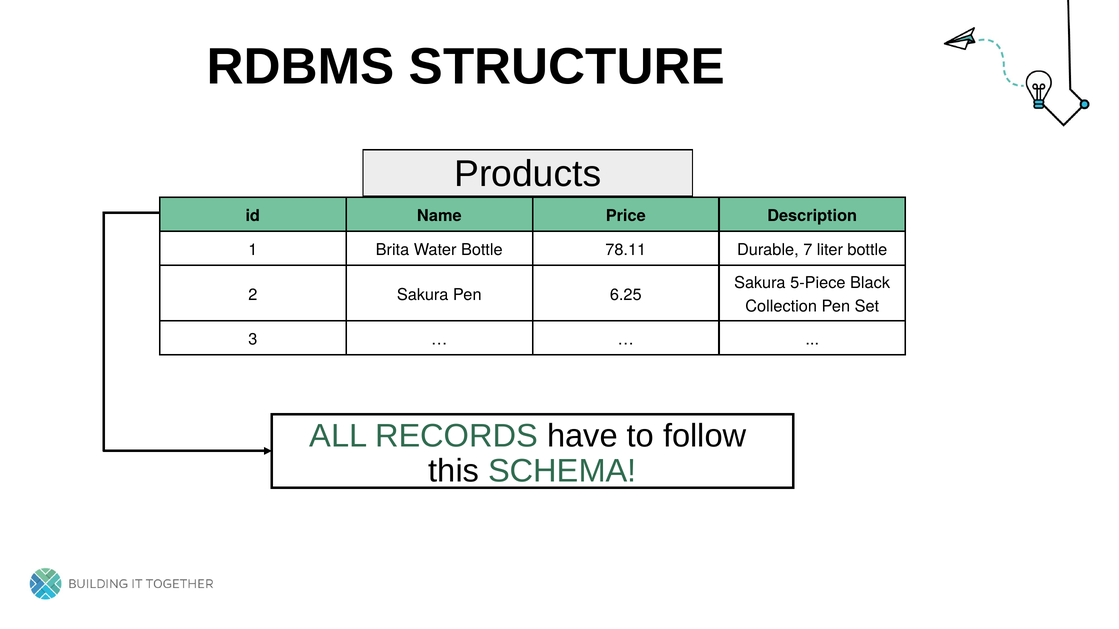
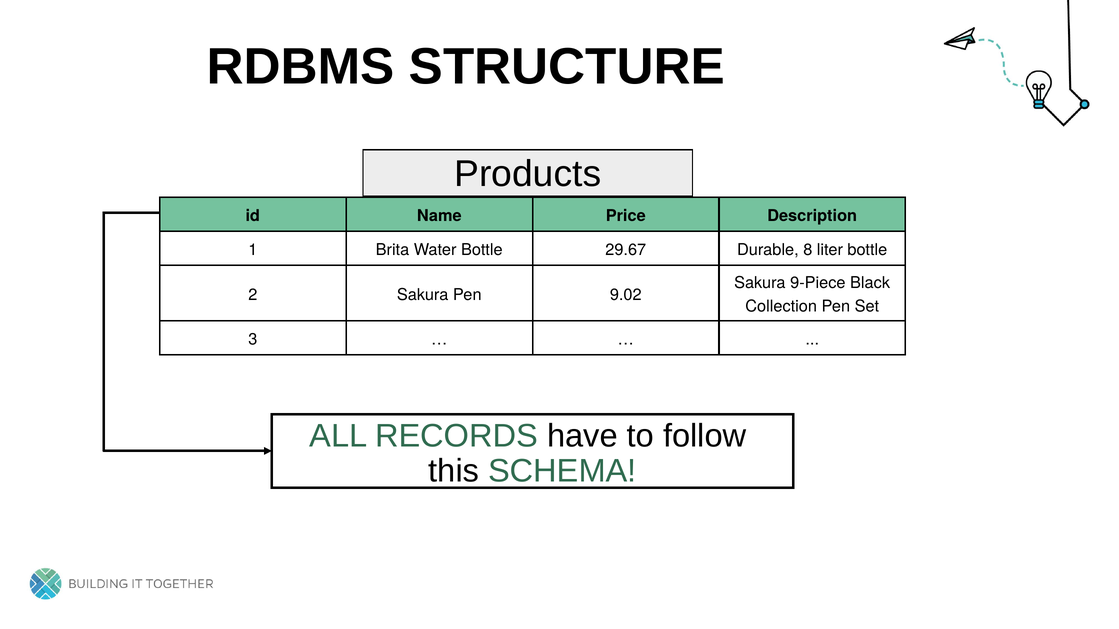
78.11: 78.11 -> 29.67
7: 7 -> 8
5-Piece: 5-Piece -> 9-Piece
6.25: 6.25 -> 9.02
